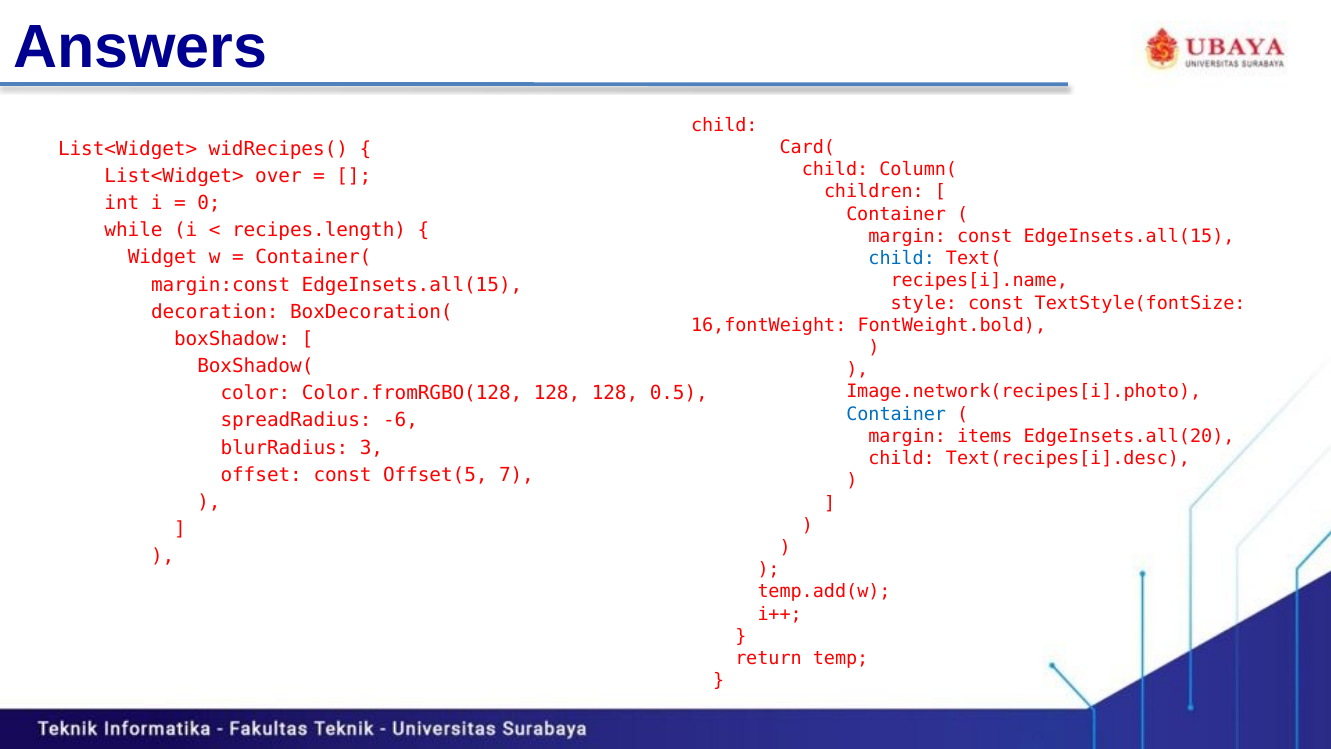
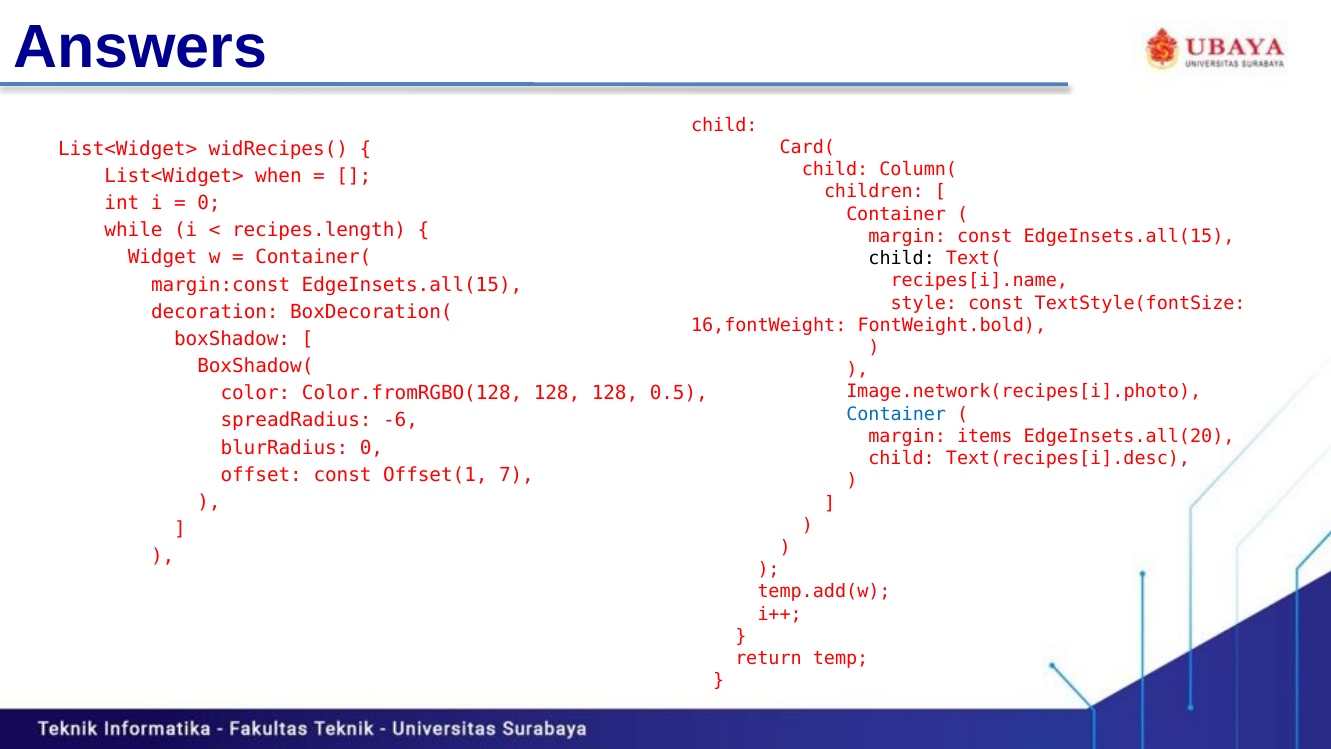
over: over -> when
child at (902, 258) colour: blue -> black
blurRadius 3: 3 -> 0
Offset(5: Offset(5 -> Offset(1
